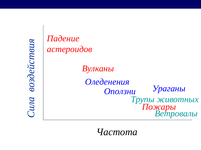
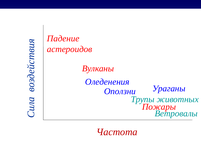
Частота colour: black -> red
